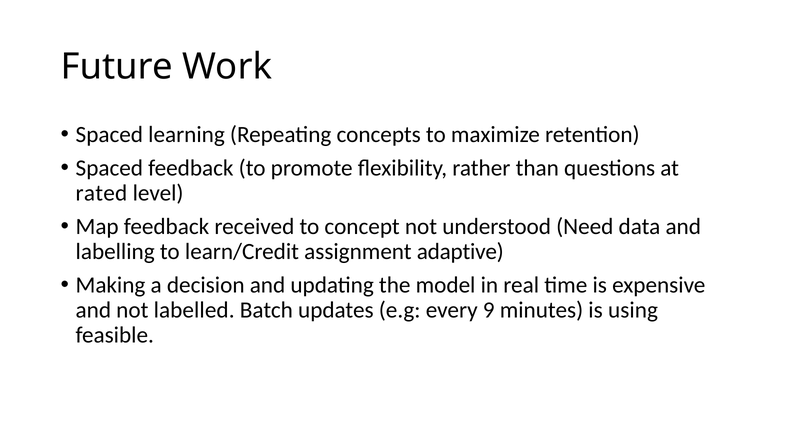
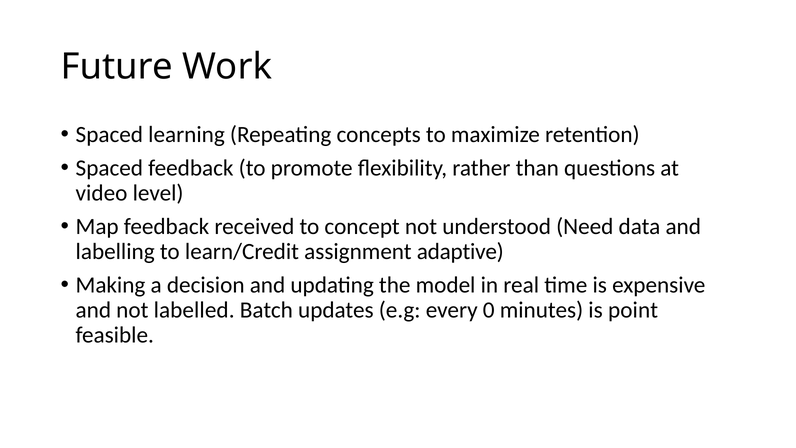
rated: rated -> video
9: 9 -> 0
using: using -> point
